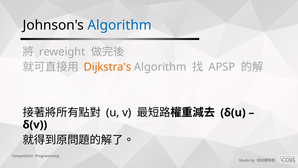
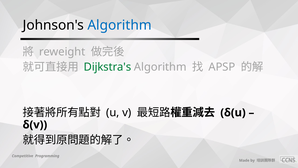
Dijkstra's colour: orange -> green
